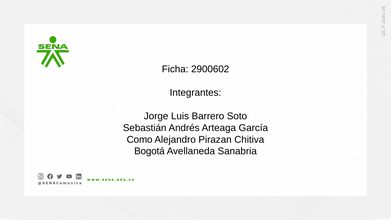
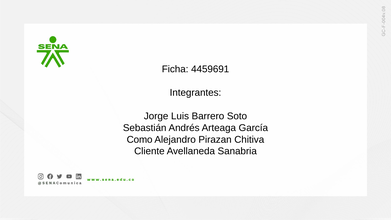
2900602: 2900602 -> 4459691
Bogotá: Bogotá -> Cliente
